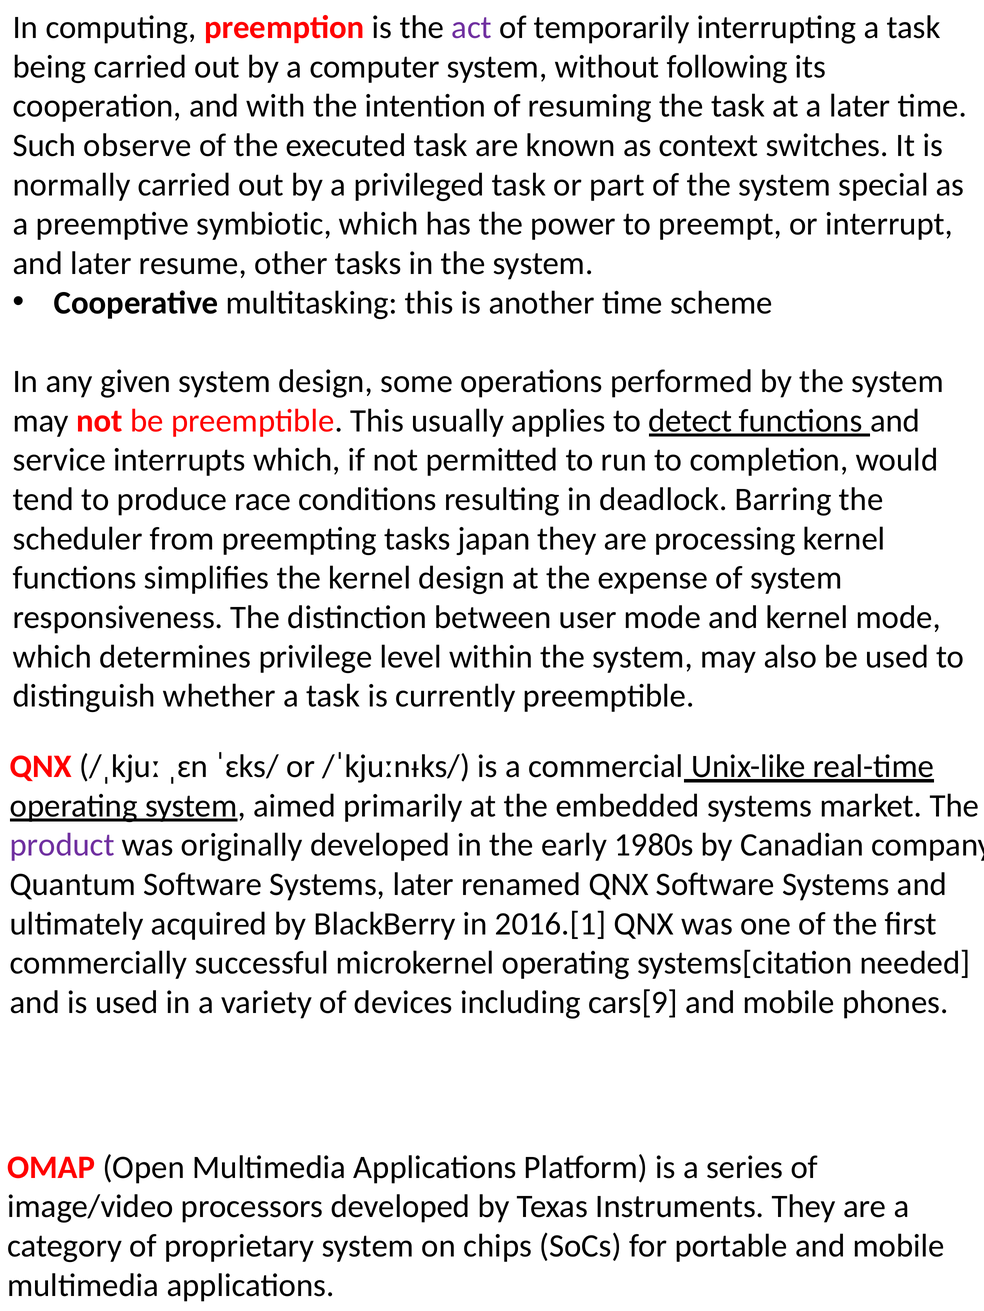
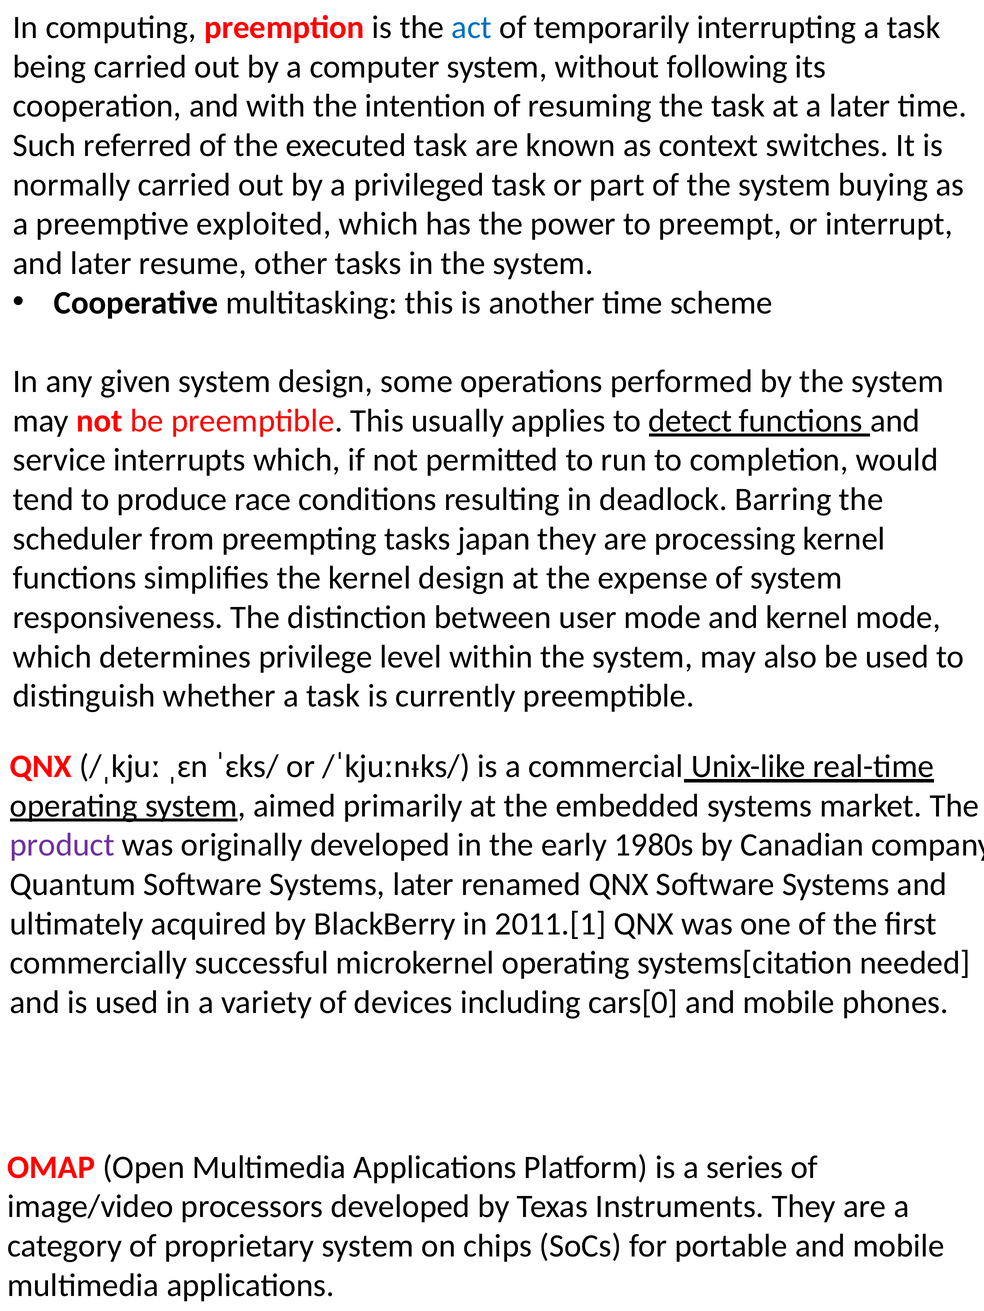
act colour: purple -> blue
observe: observe -> referred
special: special -> buying
symbiotic: symbiotic -> exploited
2016.[1: 2016.[1 -> 2011.[1
cars[9: cars[9 -> cars[0
